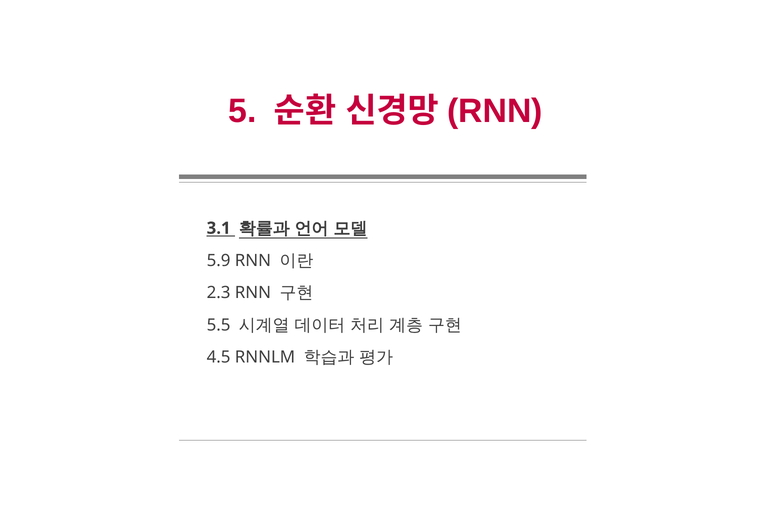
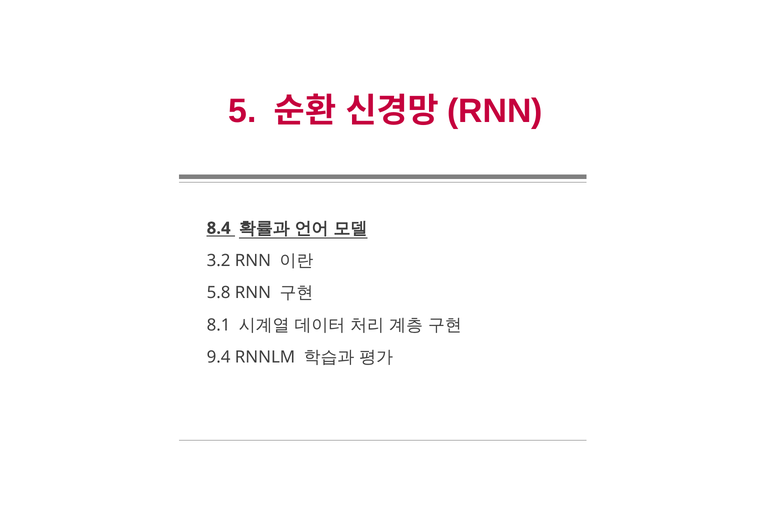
3.1: 3.1 -> 8.4
5.9: 5.9 -> 3.2
2.3: 2.3 -> 5.8
5.5: 5.5 -> 8.1
4.5: 4.5 -> 9.4
